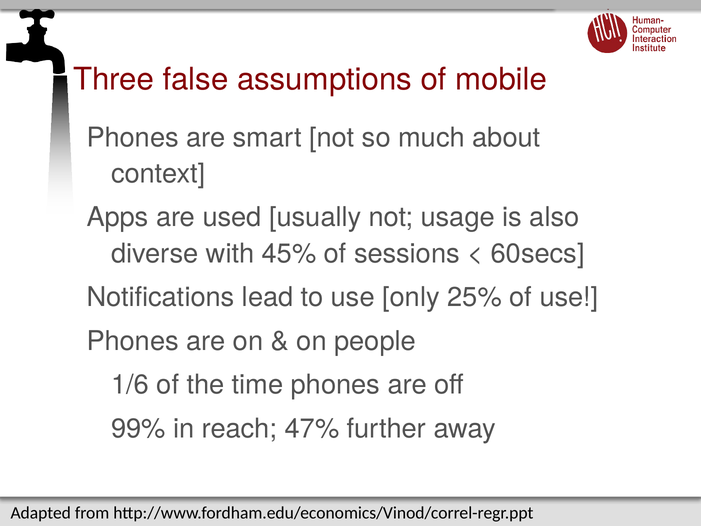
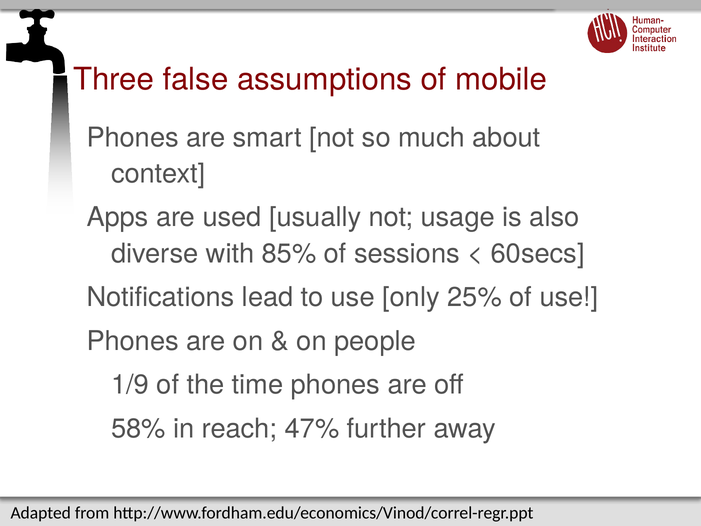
45%: 45% -> 85%
1/6: 1/6 -> 1/9
99%: 99% -> 58%
